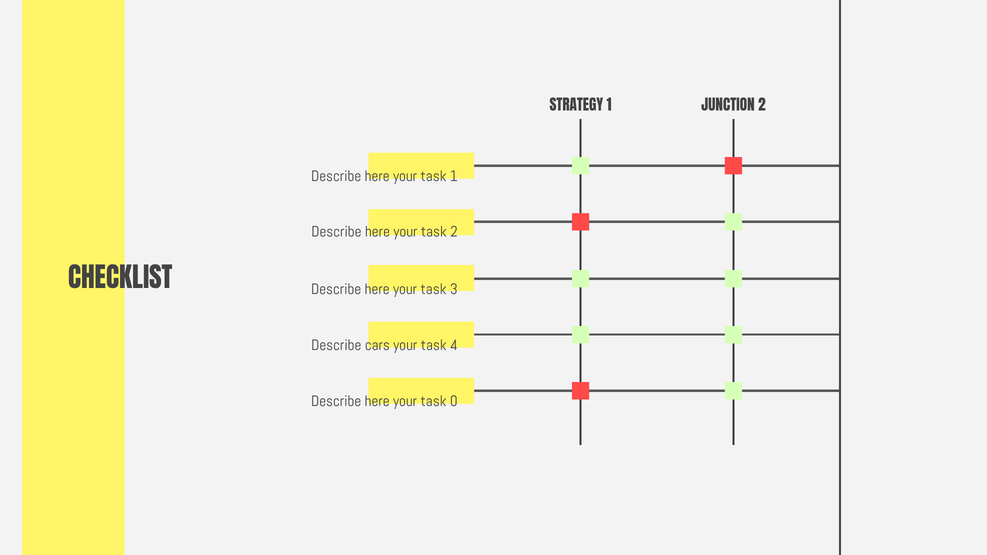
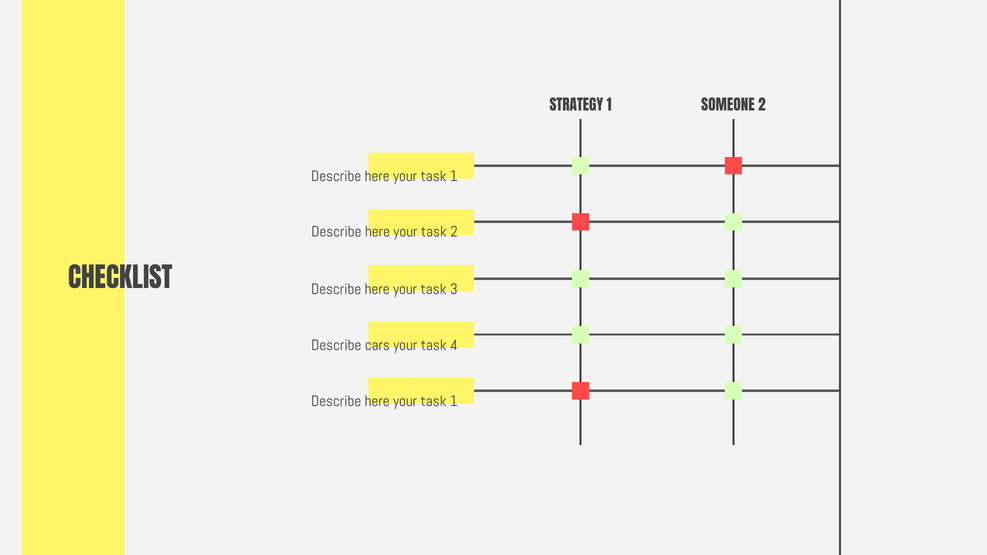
JUNCTION: JUNCTION -> SOMEONE
0 at (454, 401): 0 -> 1
